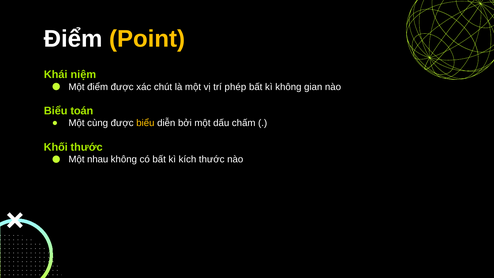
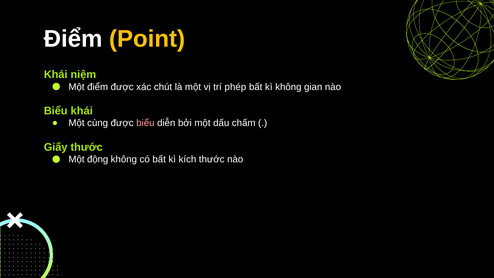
Biểu toán: toán -> khái
biểu at (145, 123) colour: yellow -> pink
Khối: Khối -> Giấy
nhau: nhau -> động
